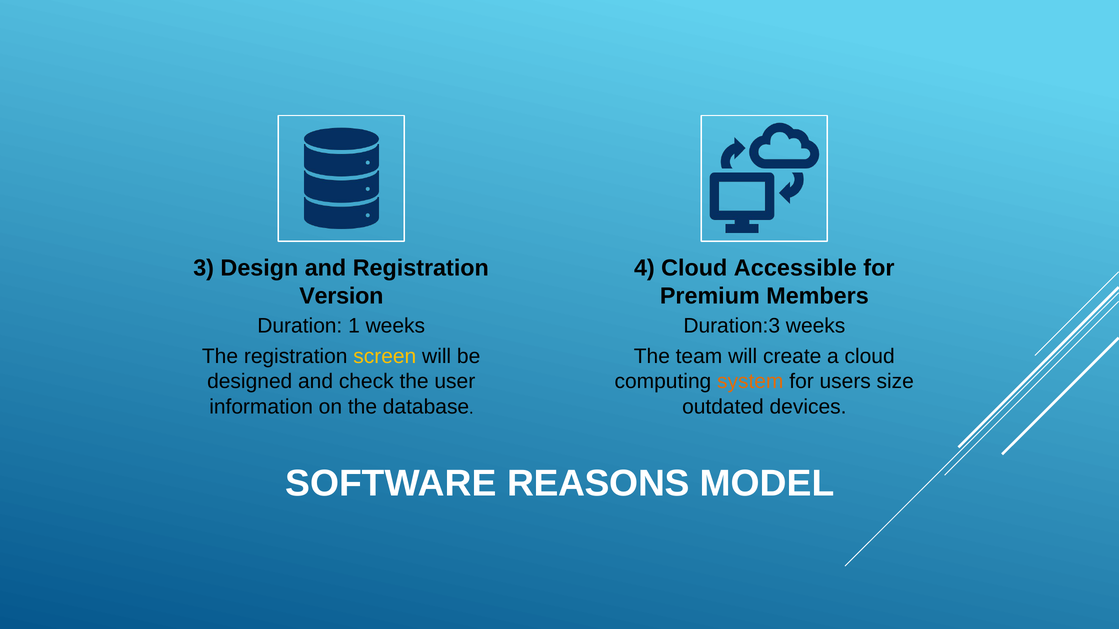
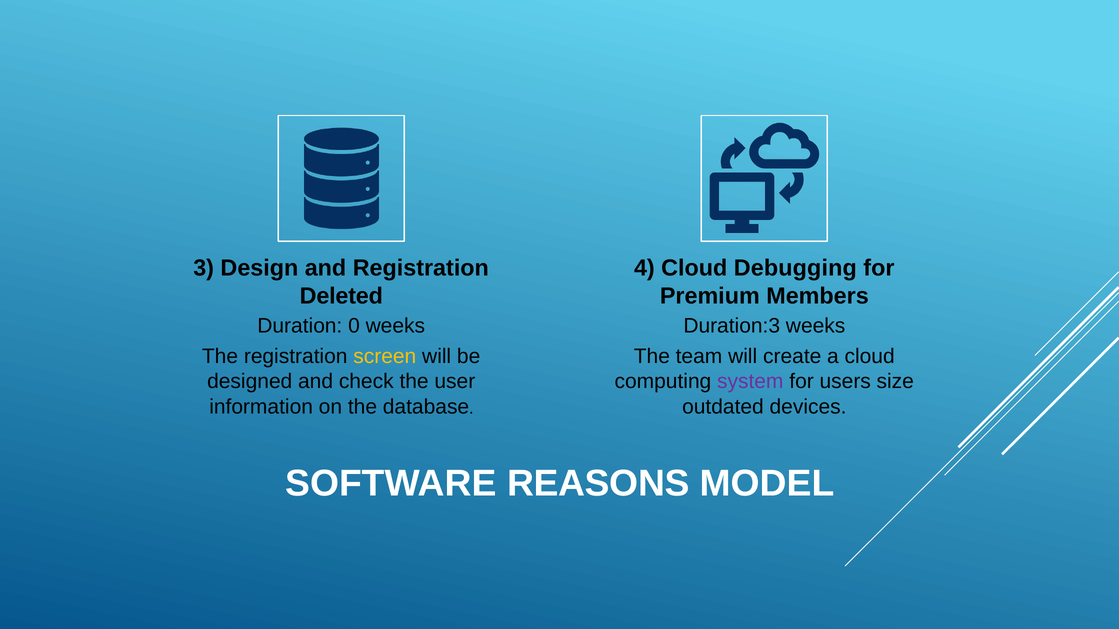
Accessible: Accessible -> Debugging
Version: Version -> Deleted
1: 1 -> 0
system colour: orange -> purple
